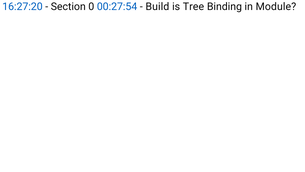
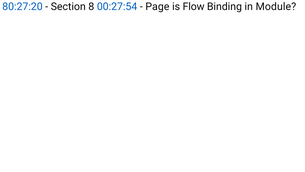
16:27:20: 16:27:20 -> 80:27:20
0: 0 -> 8
Build: Build -> Page
Tree: Tree -> Flow
